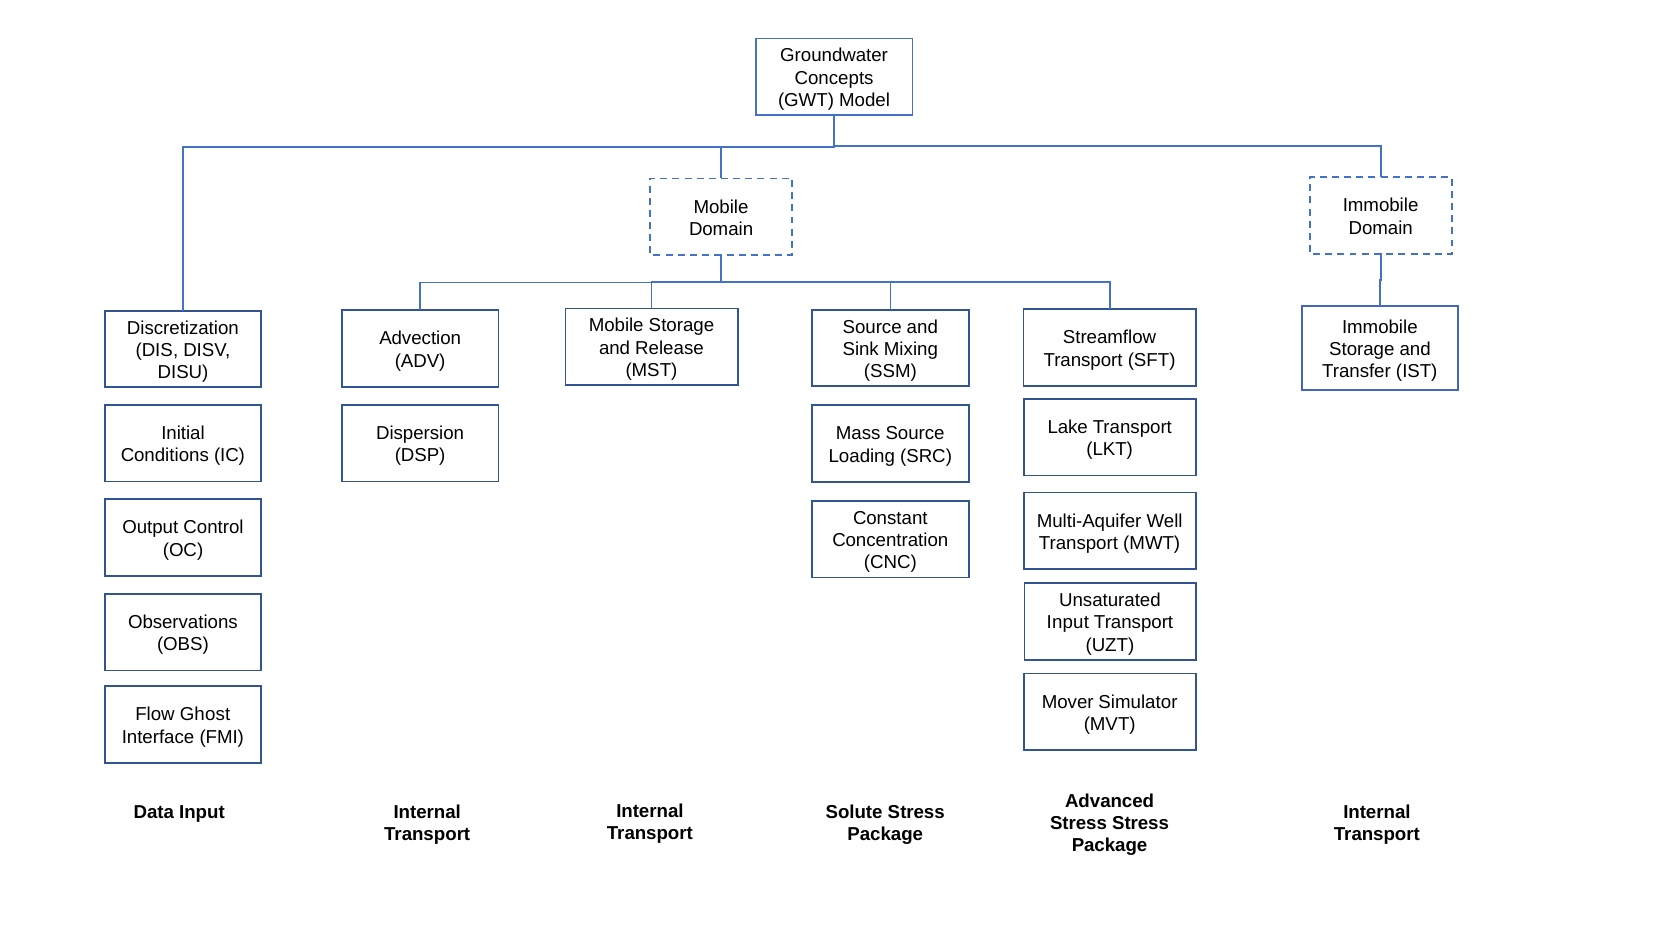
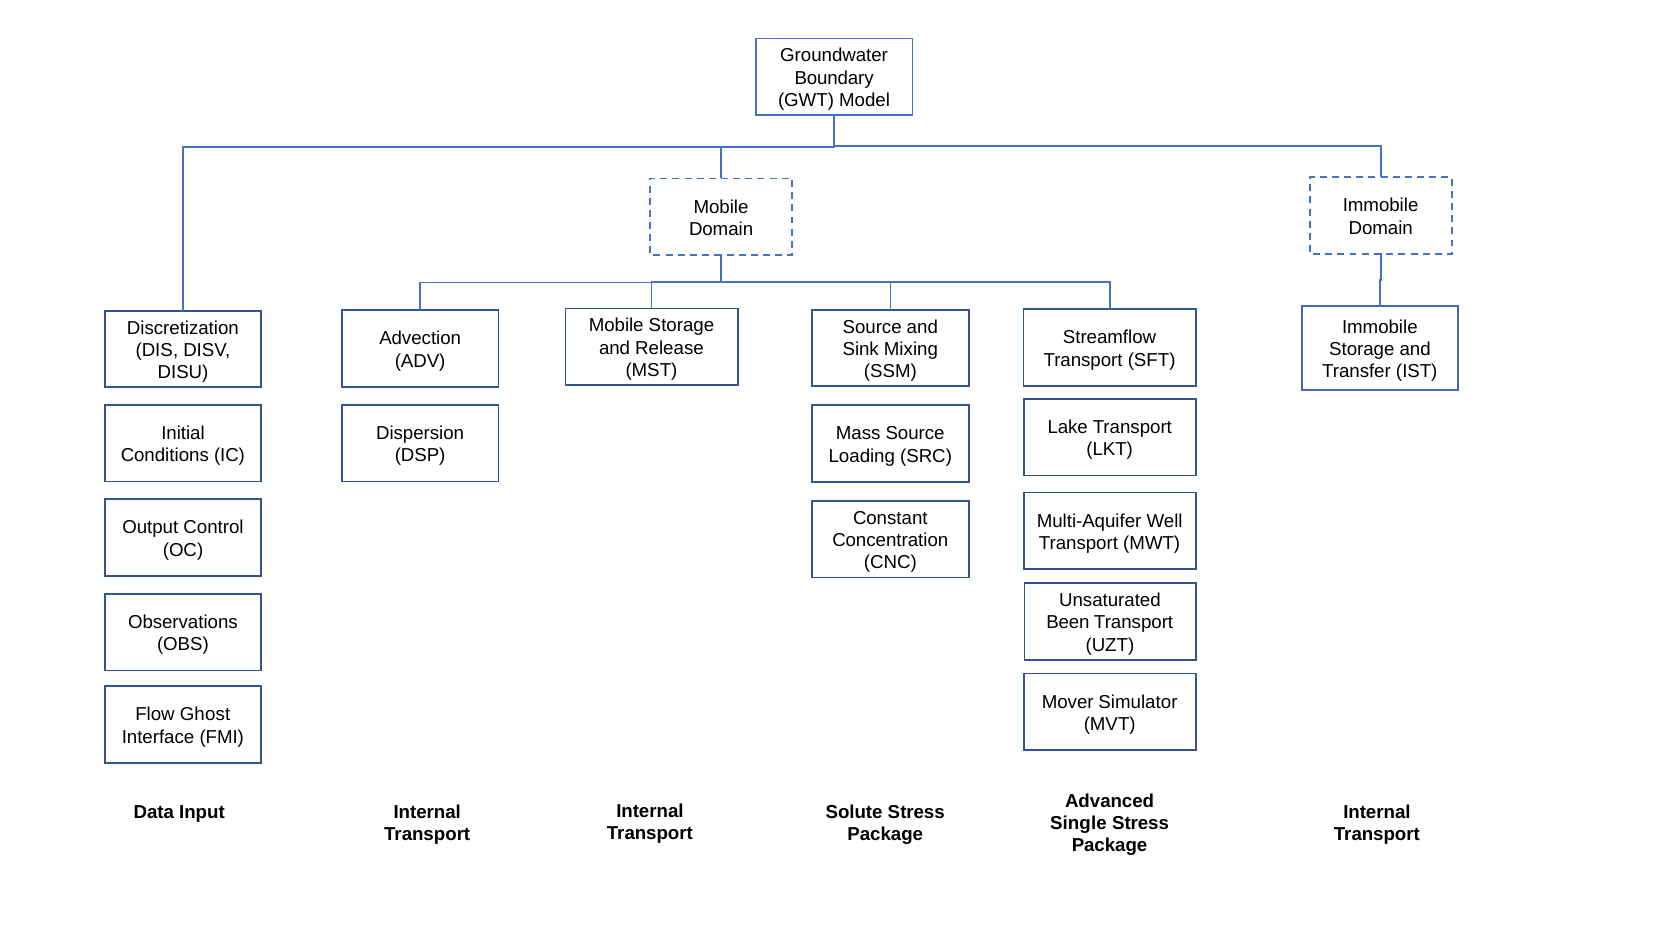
Concepts: Concepts -> Boundary
Input at (1068, 623): Input -> Been
Stress at (1078, 823): Stress -> Single
